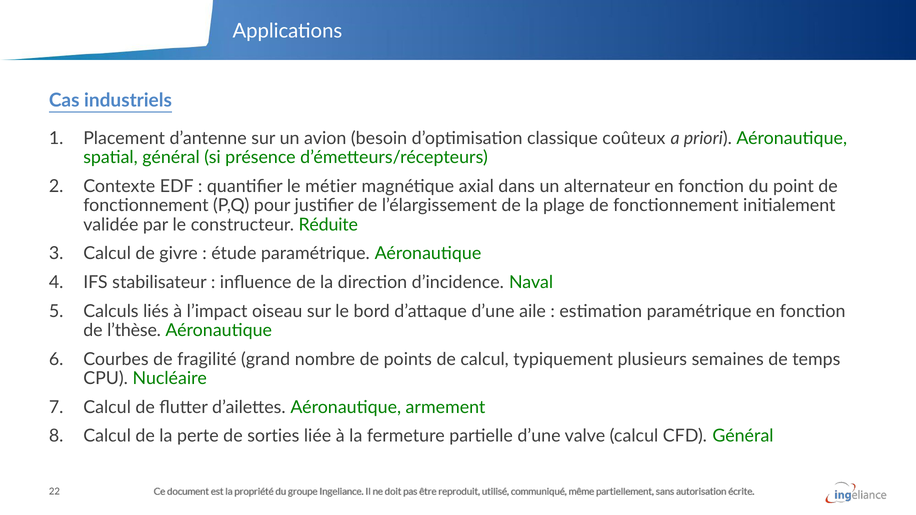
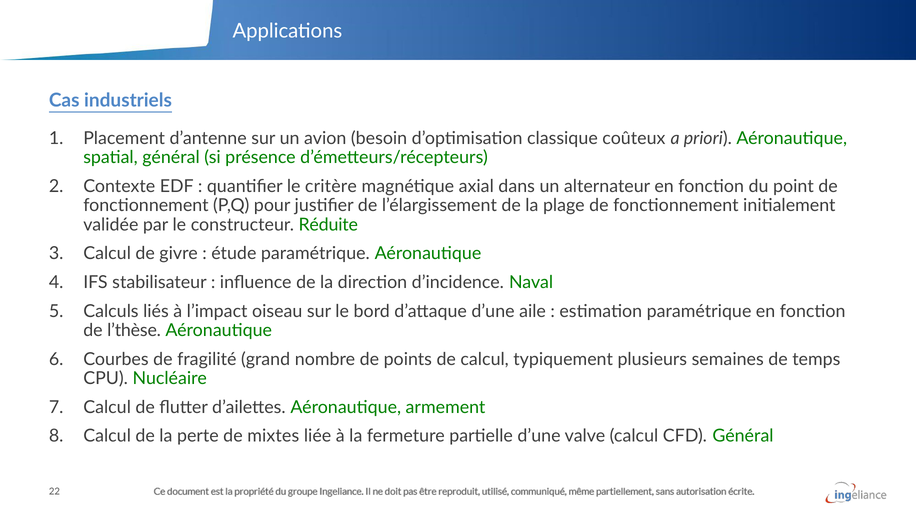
métier: métier -> critère
sorties: sorties -> mixtes
